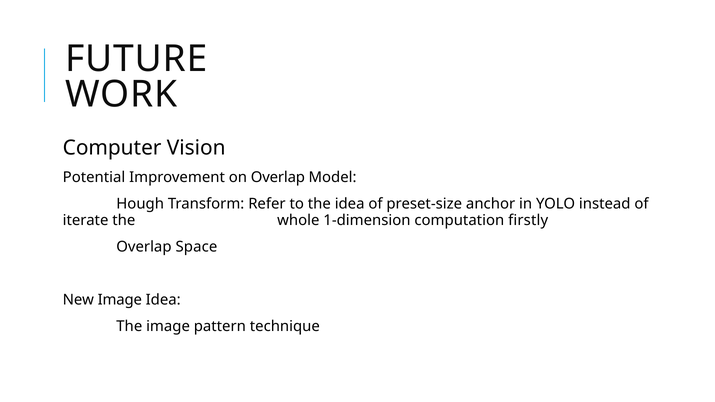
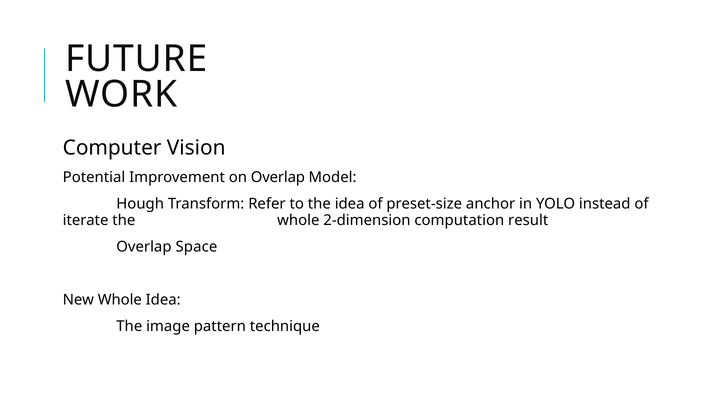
1-dimension: 1-dimension -> 2-dimension
firstly: firstly -> result
New Image: Image -> Whole
